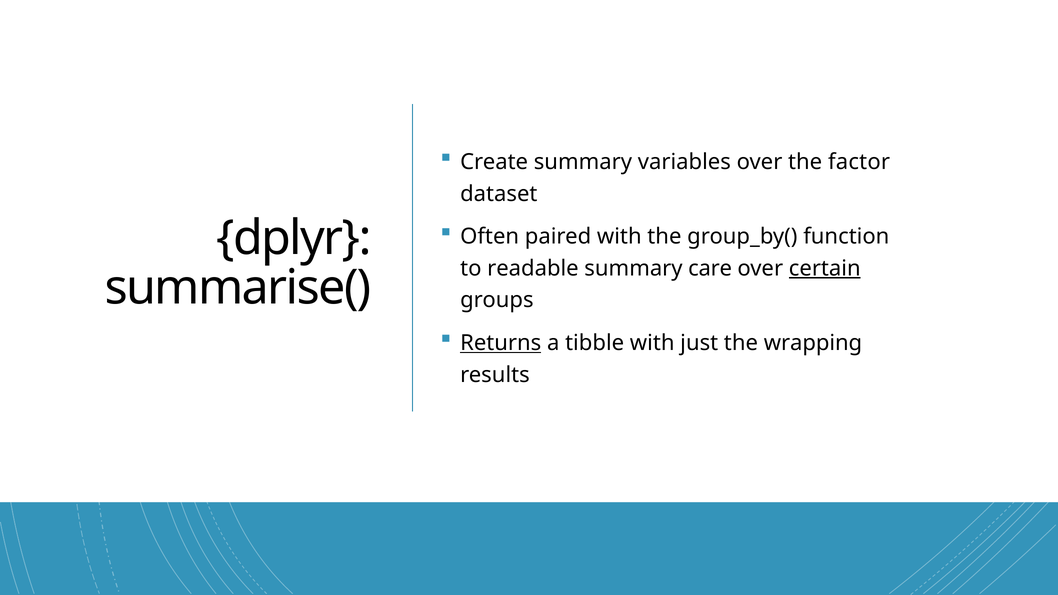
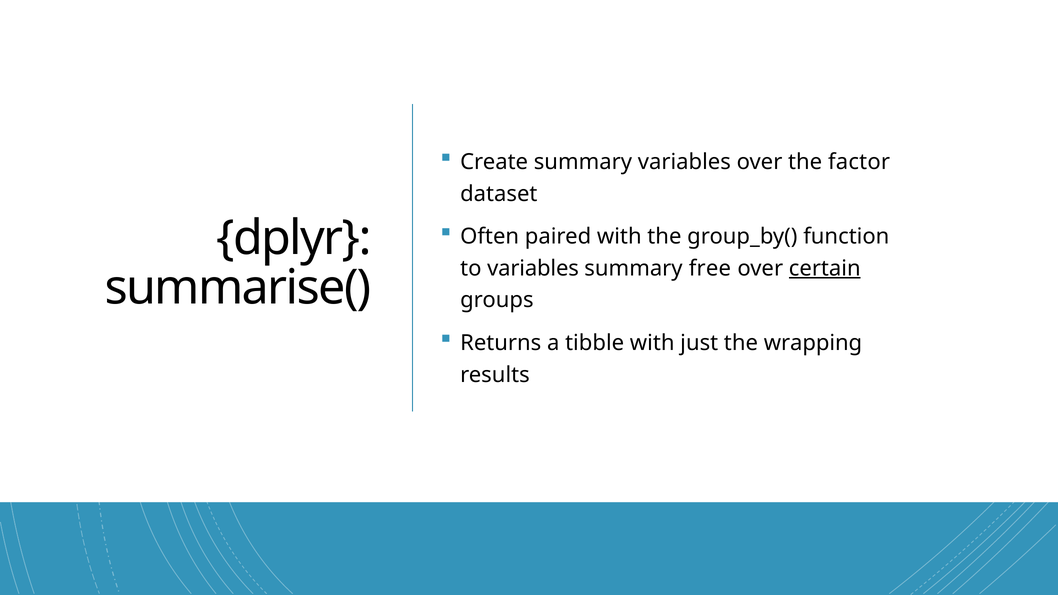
to readable: readable -> variables
care: care -> free
Returns underline: present -> none
